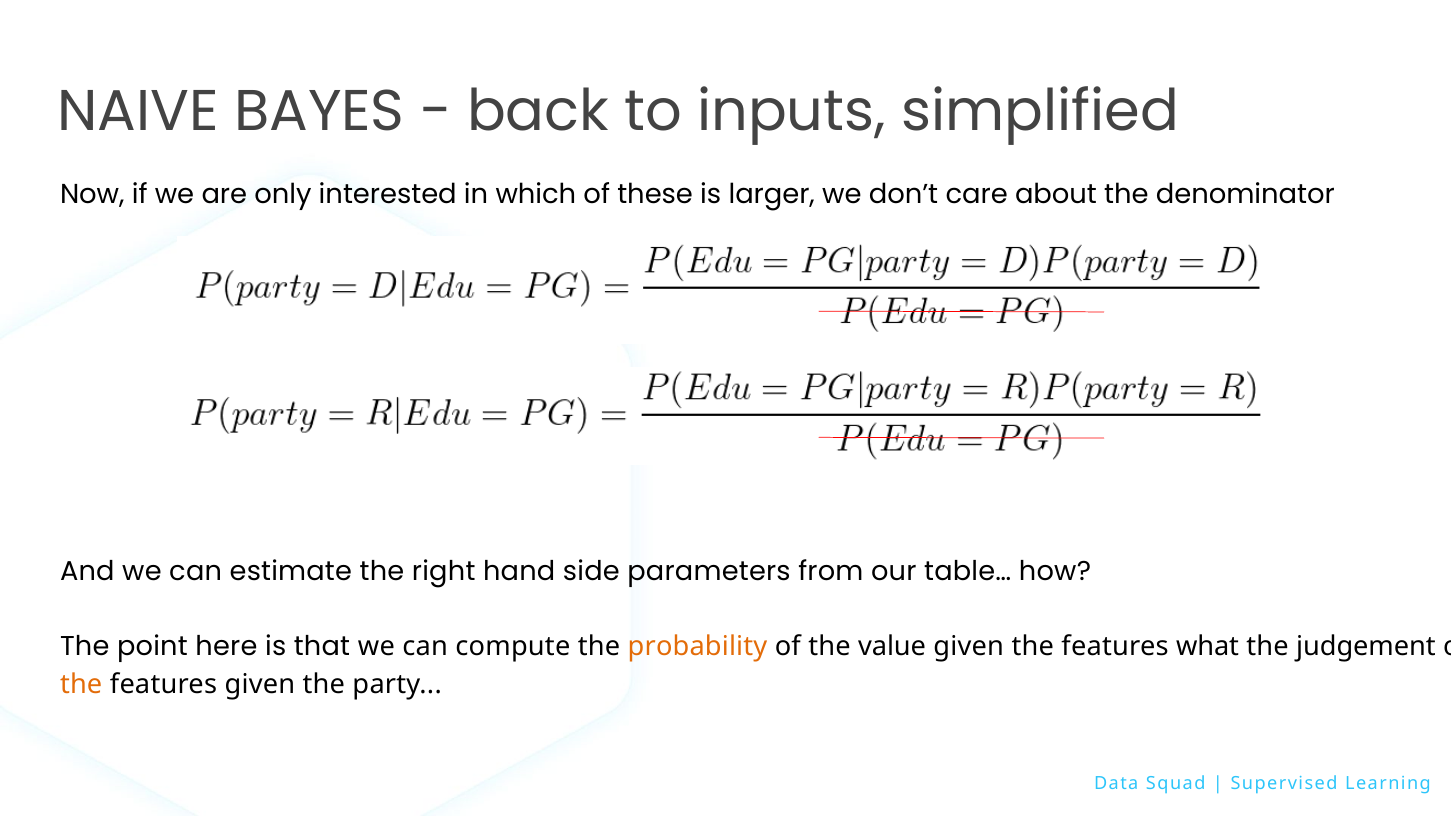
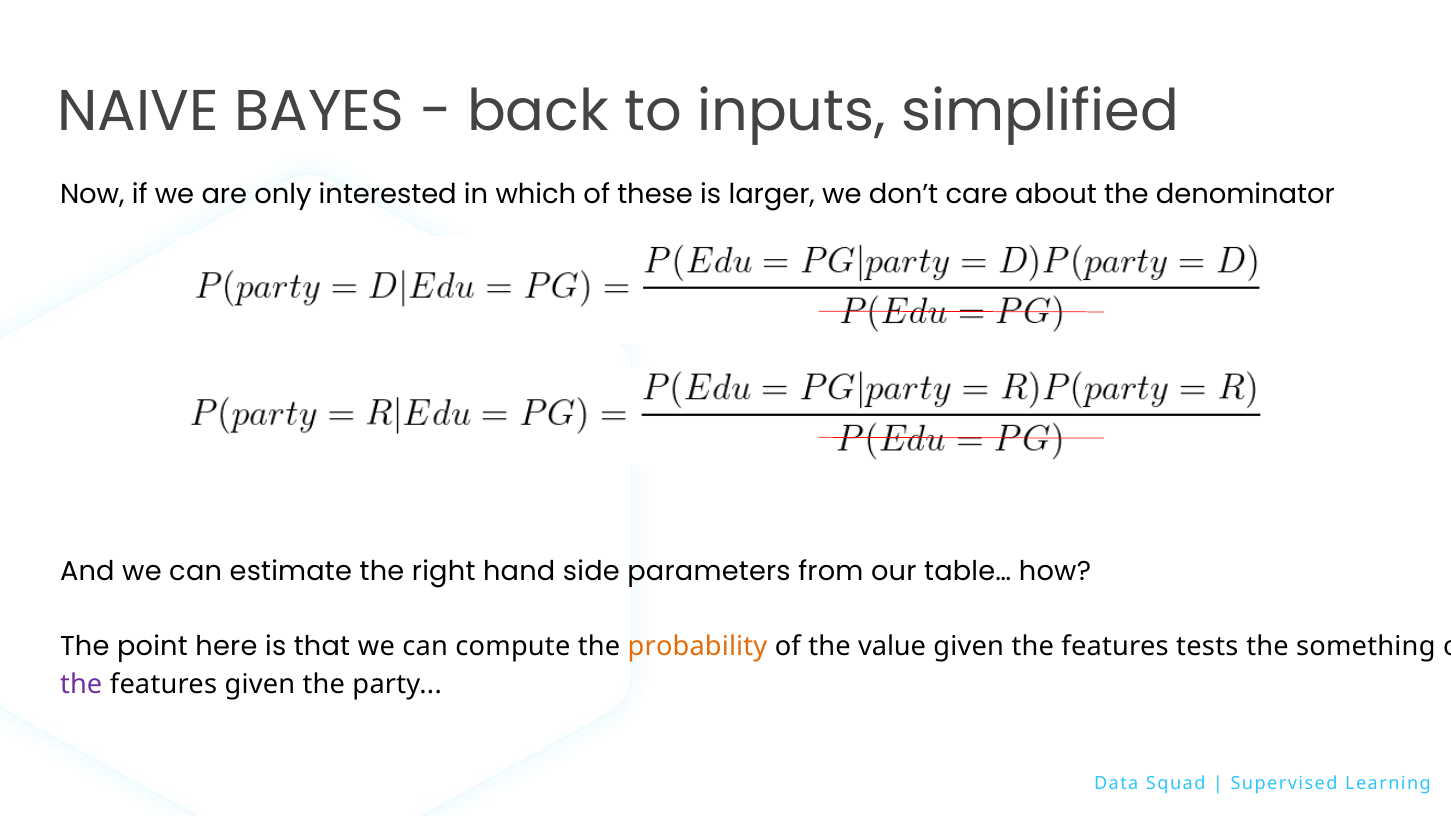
what: what -> tests
judgement: judgement -> something
the at (81, 684) colour: orange -> purple
